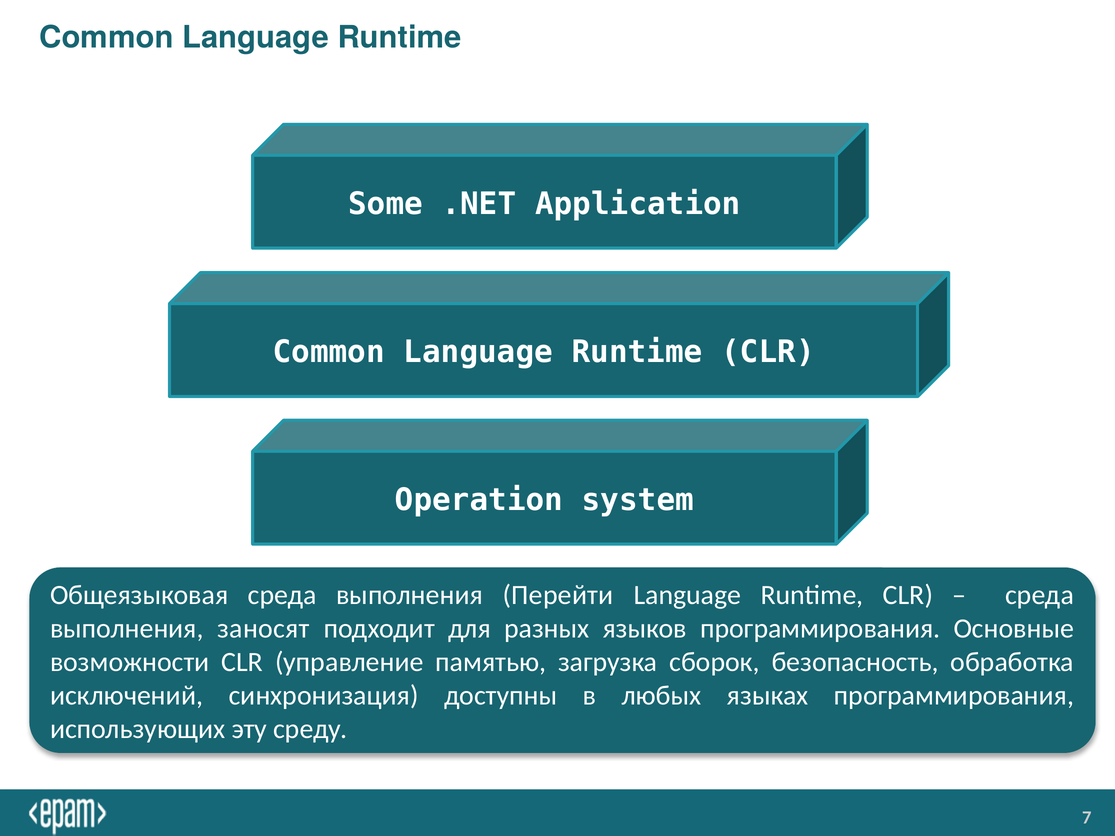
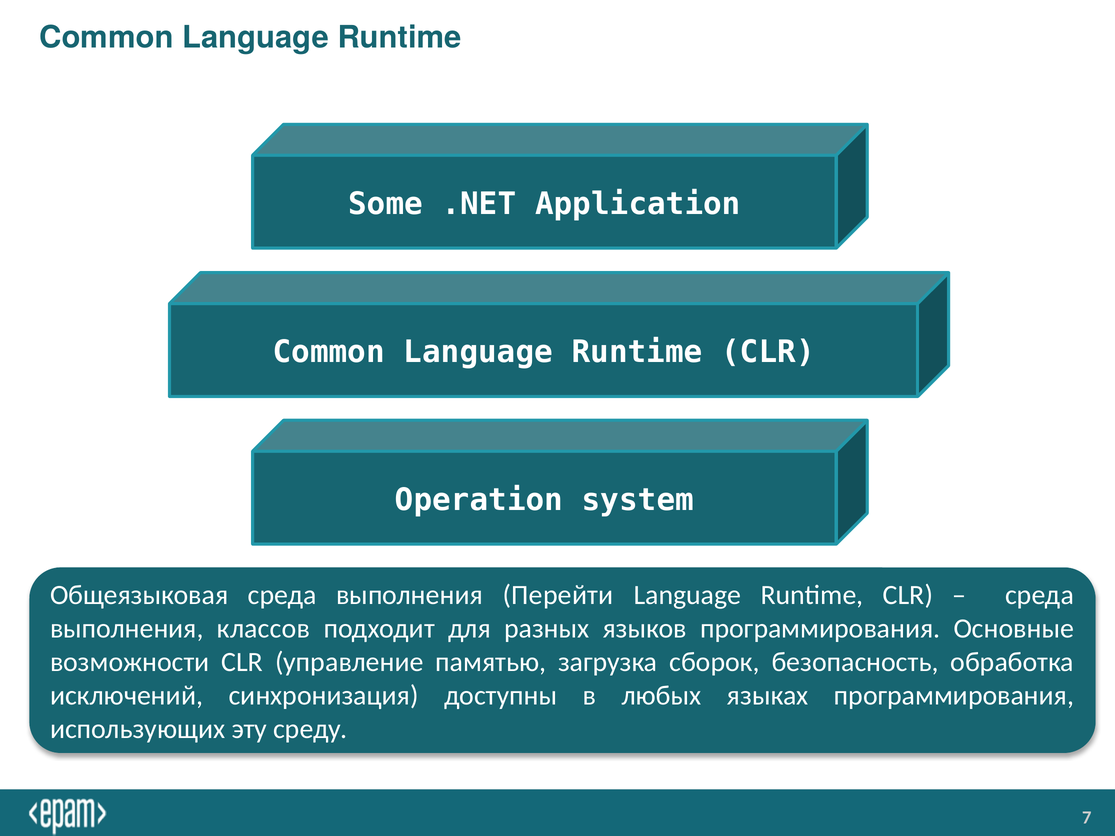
заносят: заносят -> классов
